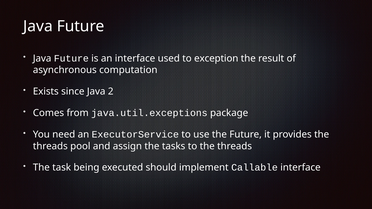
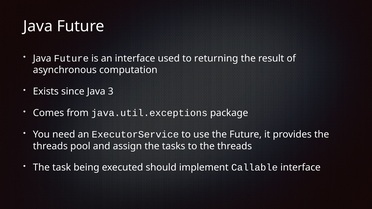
exception: exception -> returning
2: 2 -> 3
